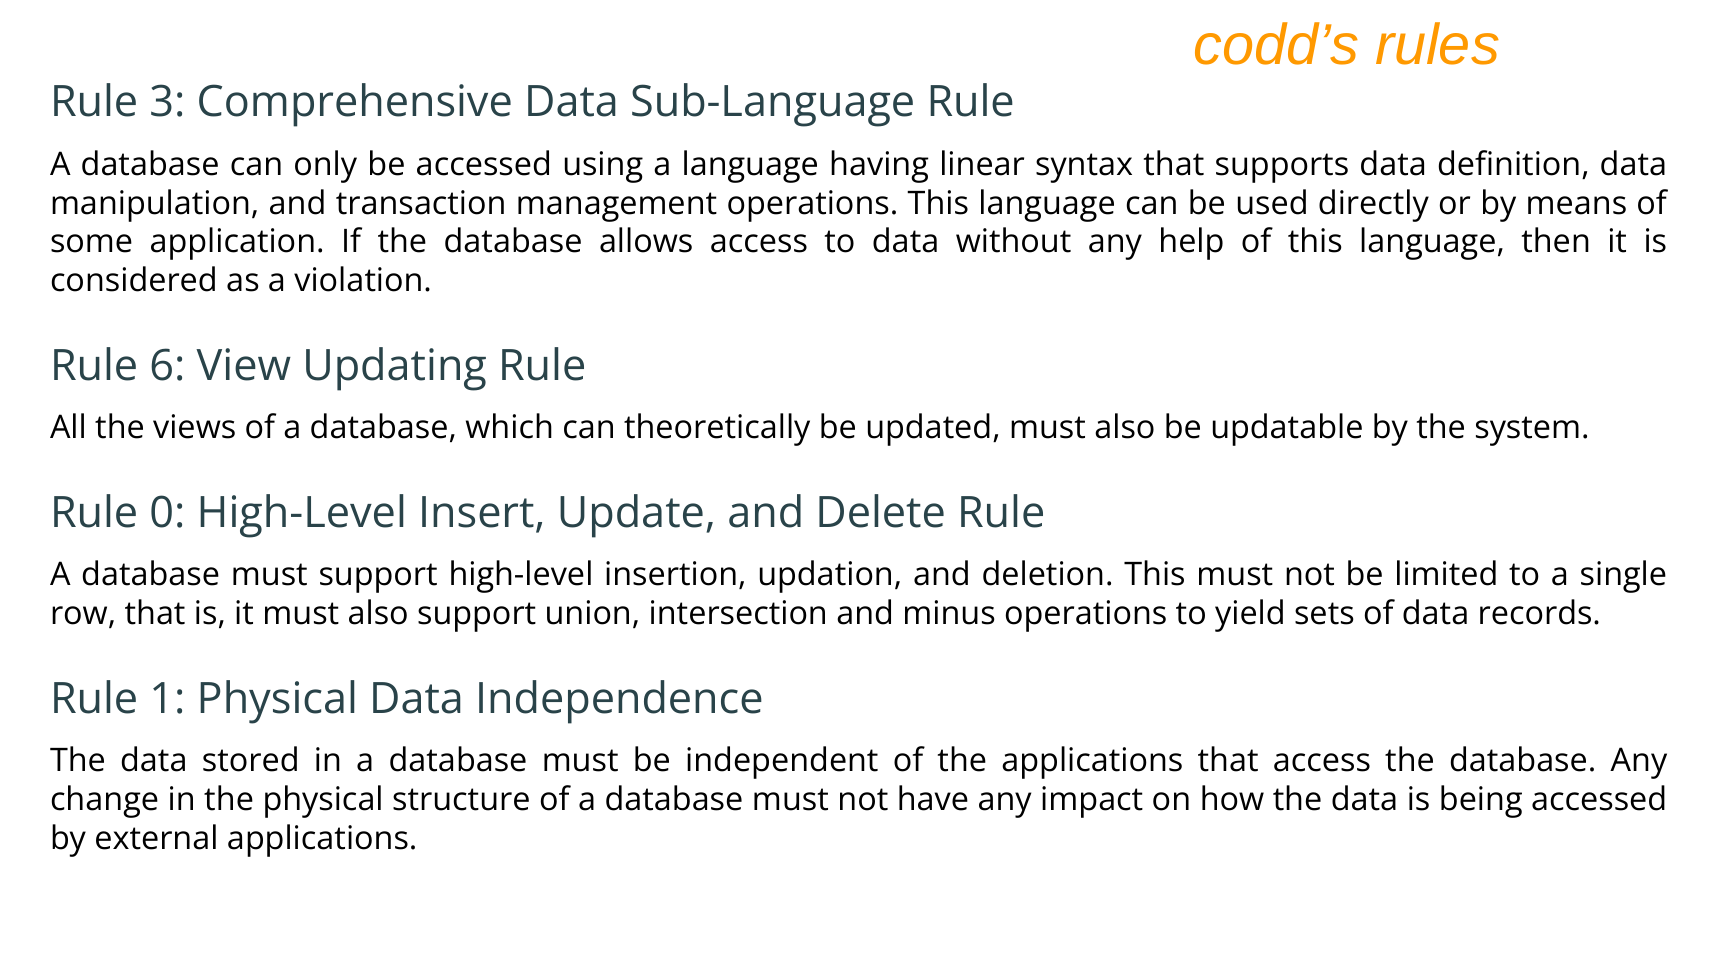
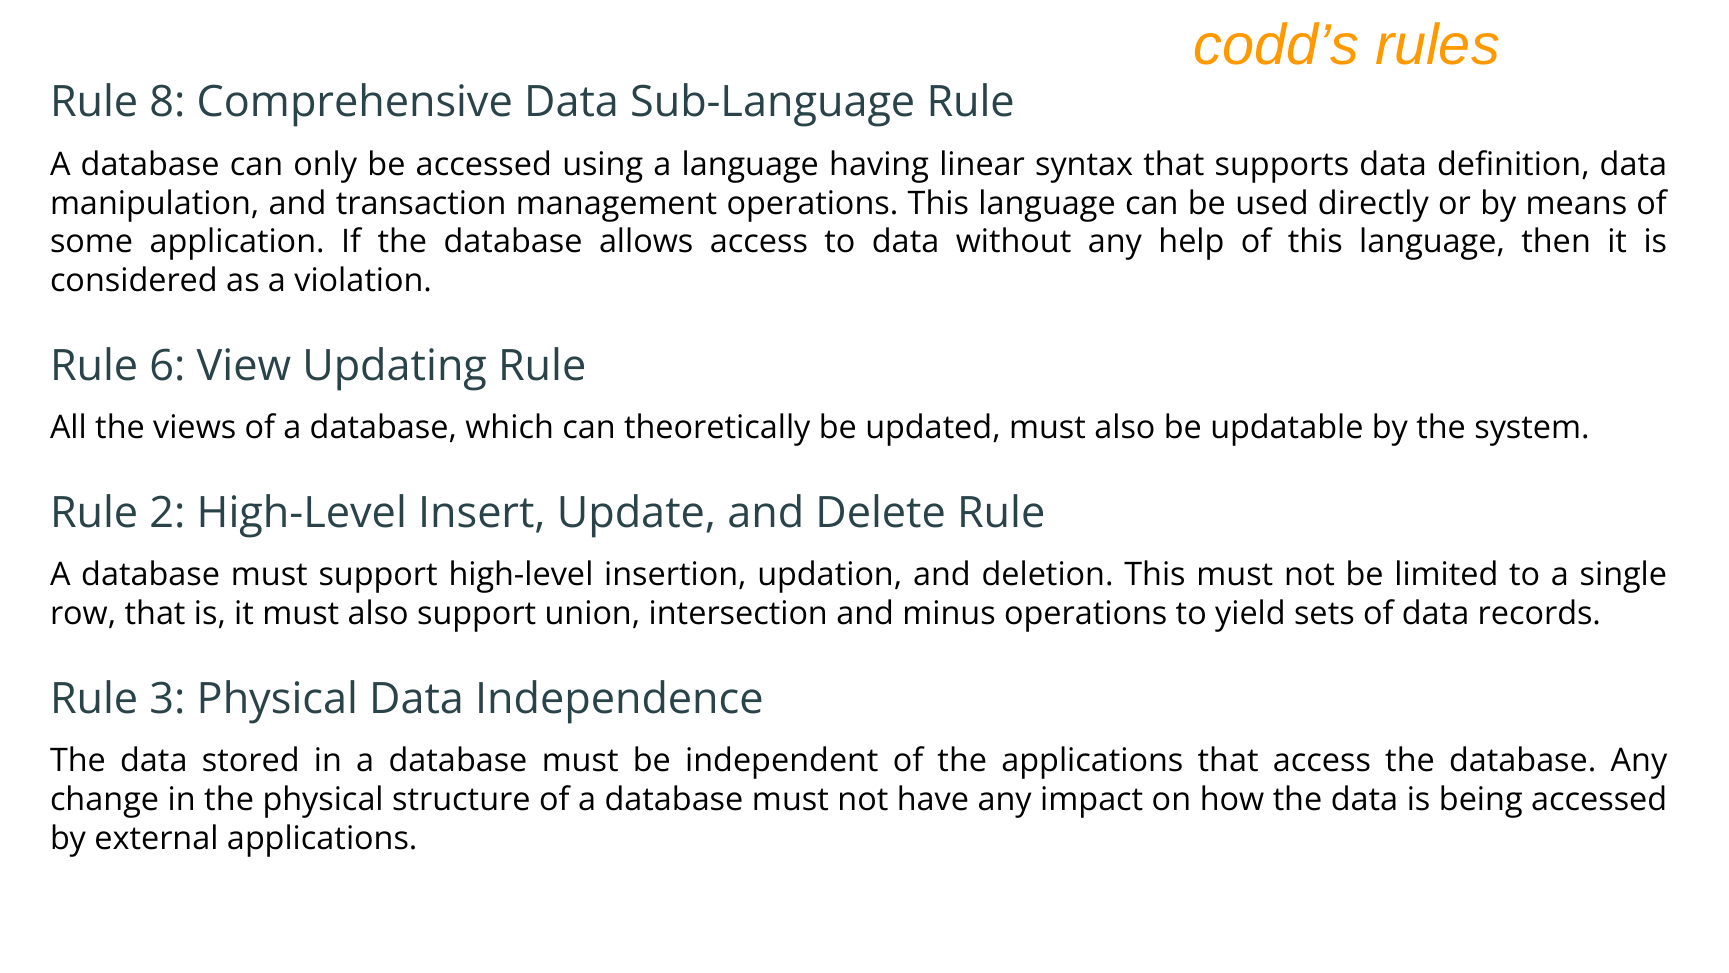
3: 3 -> 8
0: 0 -> 2
1: 1 -> 3
